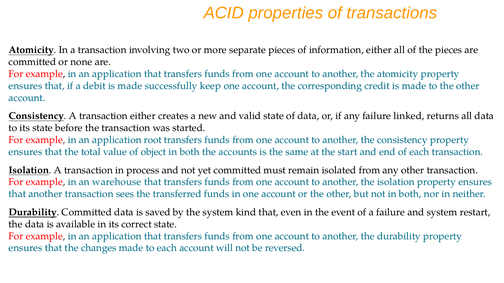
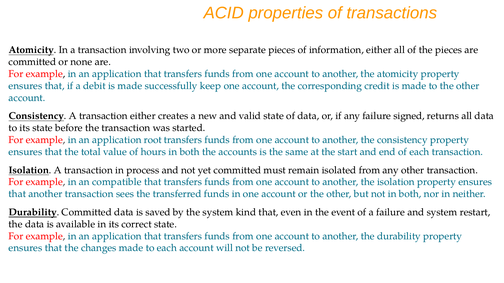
linked: linked -> signed
object: object -> hours
warehouse: warehouse -> compatible
